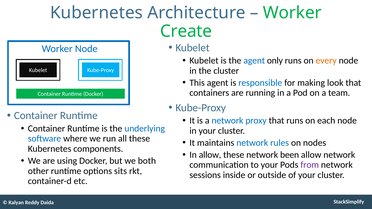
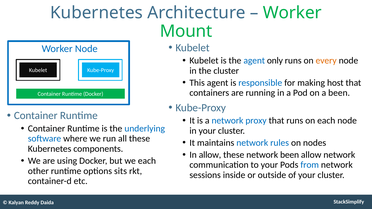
Create: Create -> Mount
look: look -> host
a team: team -> been
we both: both -> each
from colour: purple -> blue
